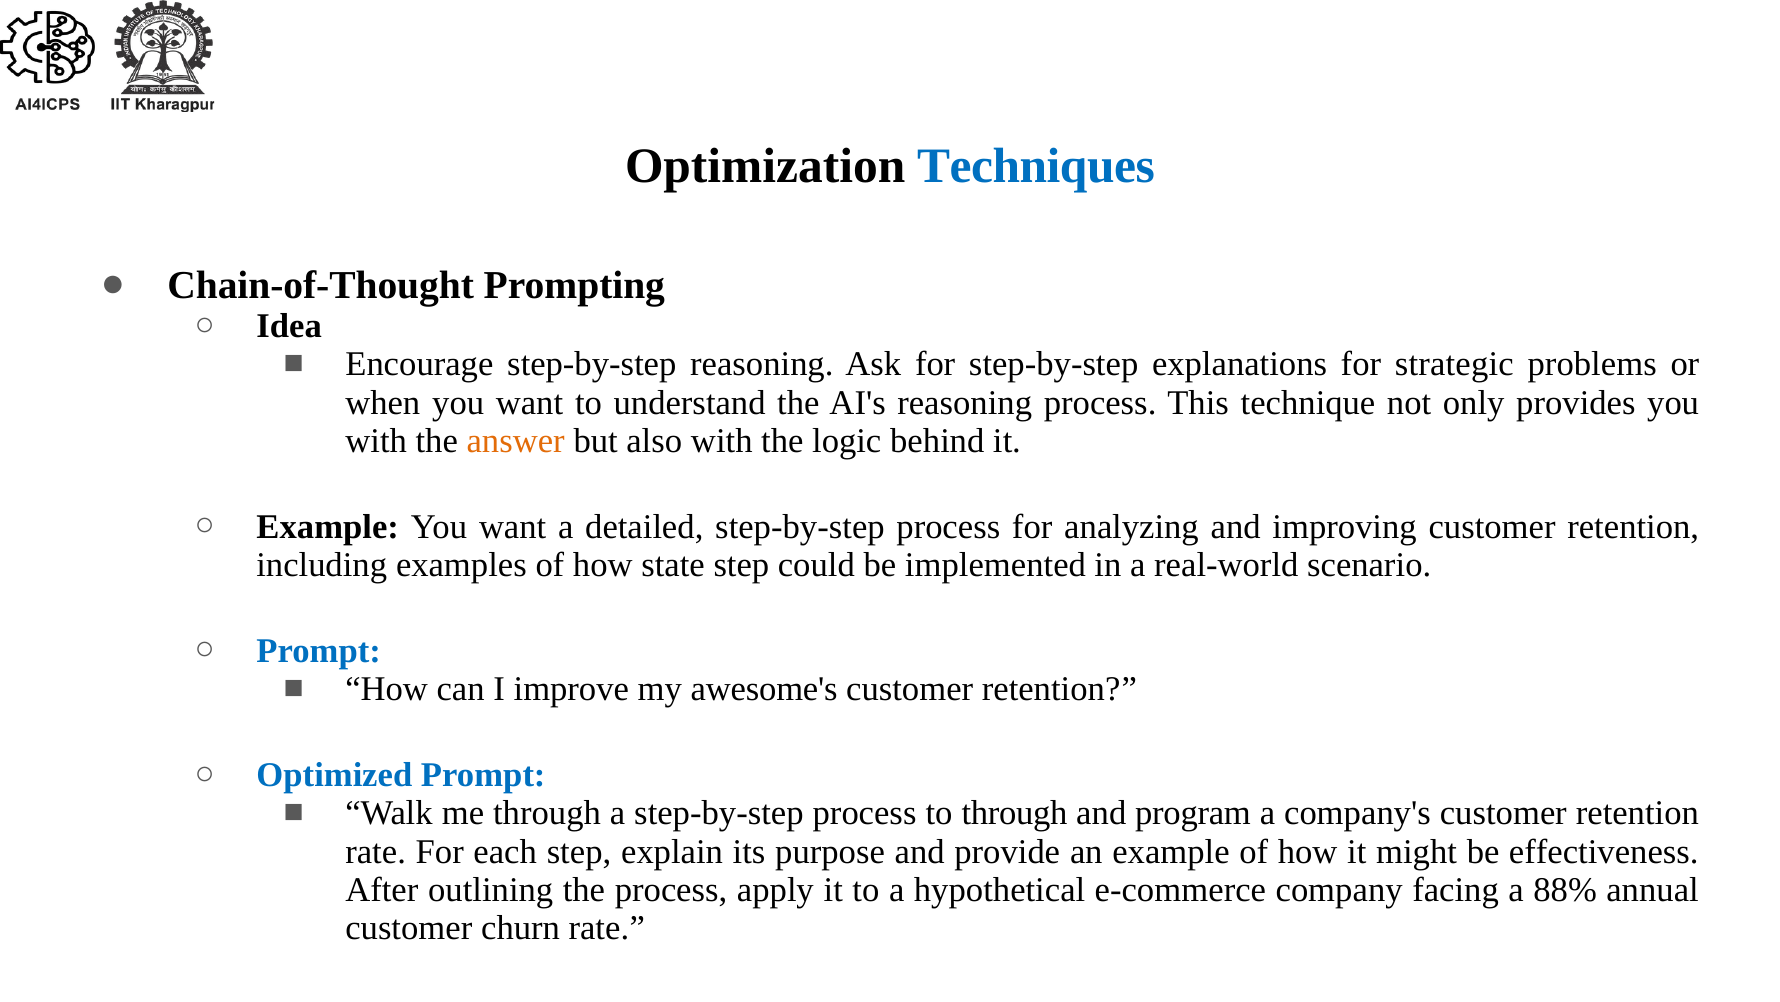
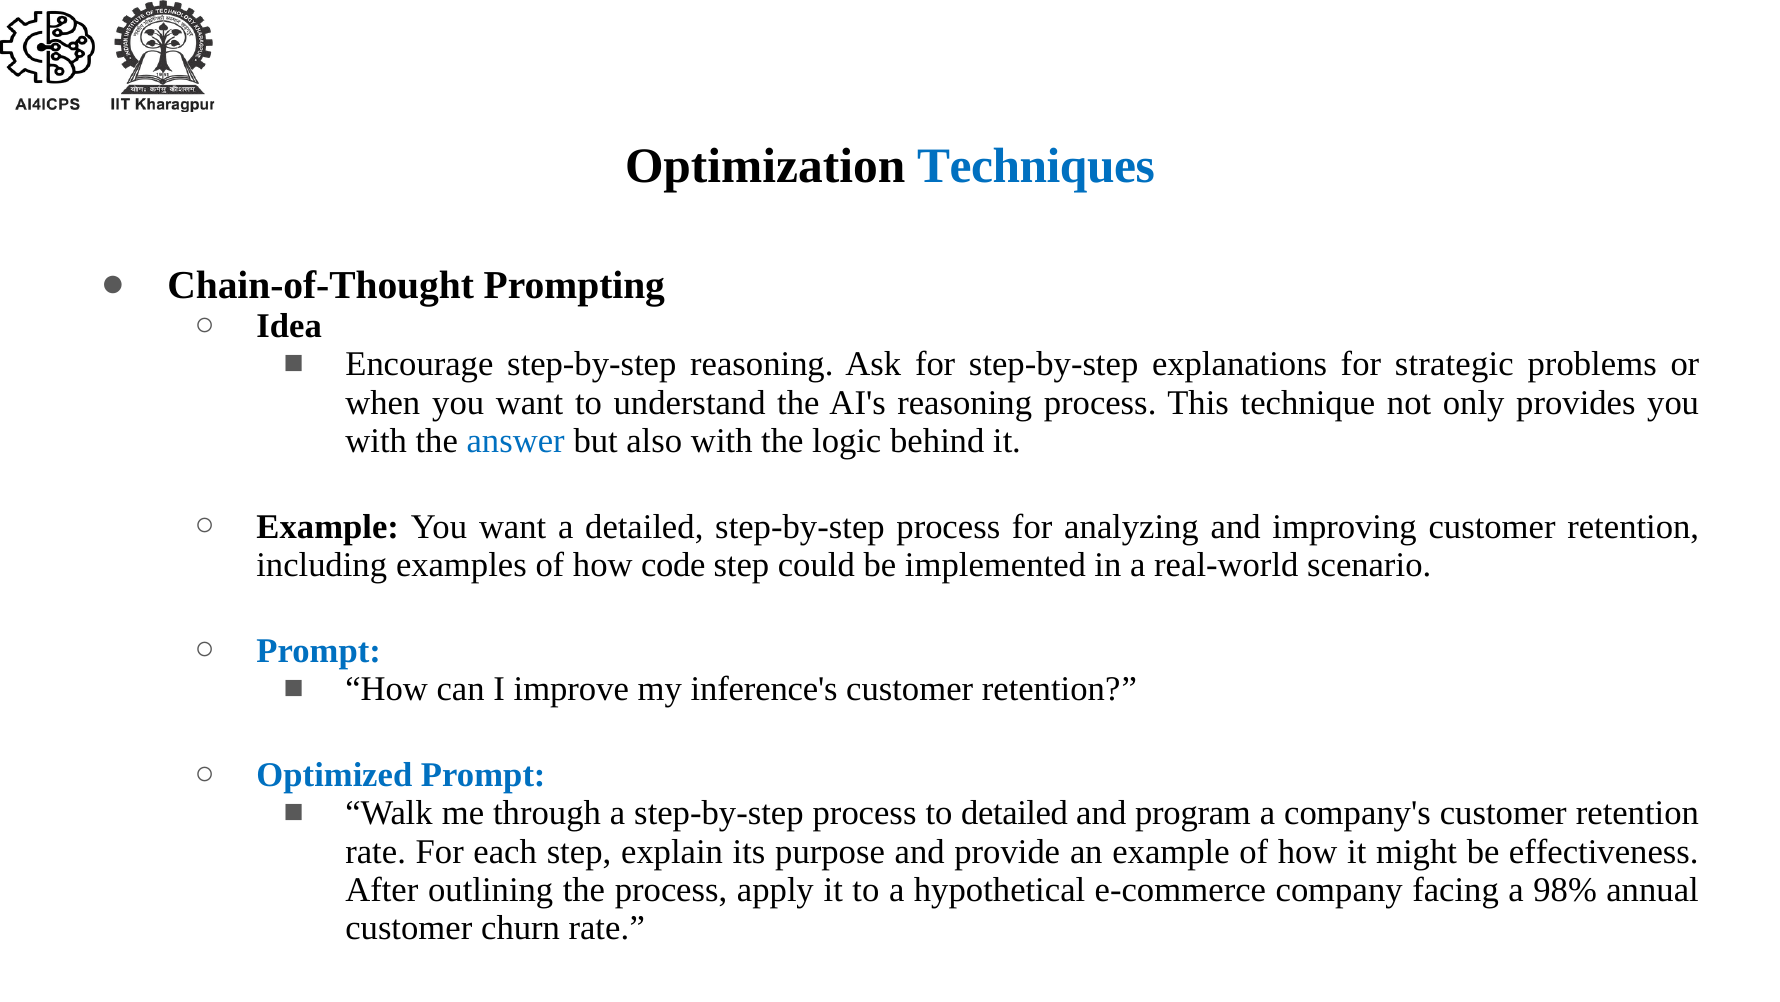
answer colour: orange -> blue
state: state -> code
awesome's: awesome's -> inference's
to through: through -> detailed
88%: 88% -> 98%
